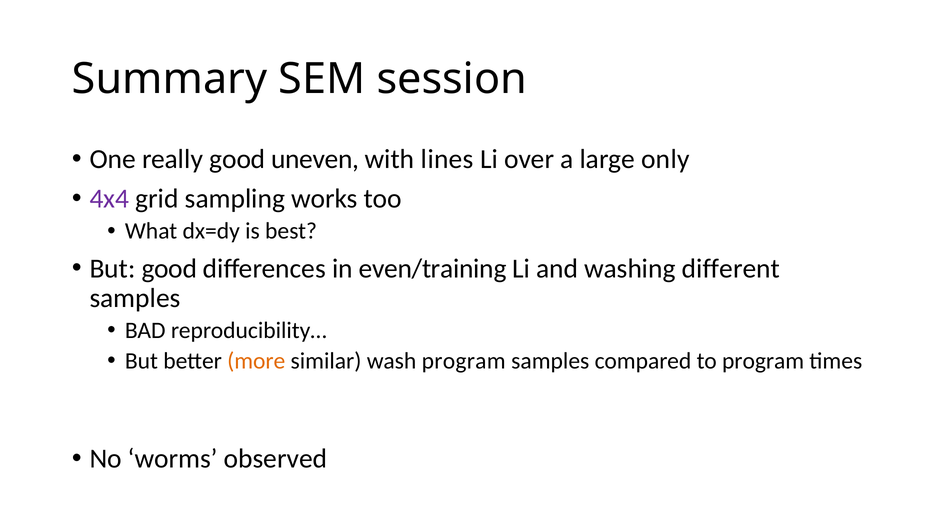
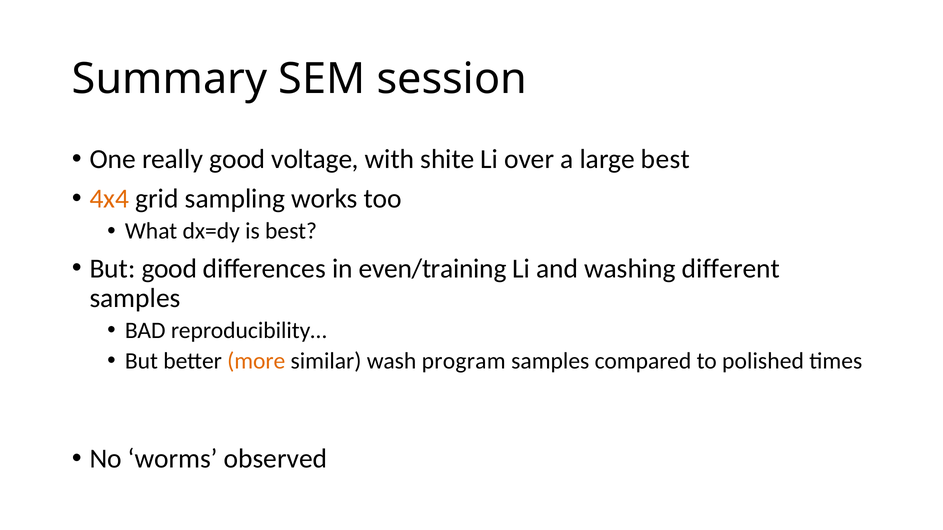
uneven: uneven -> voltage
lines: lines -> shite
large only: only -> best
4x4 colour: purple -> orange
to program: program -> polished
